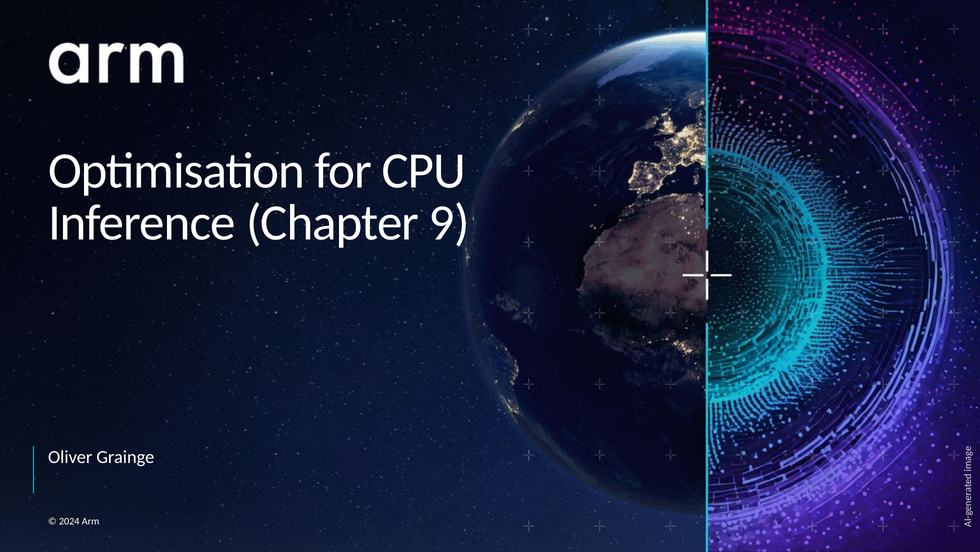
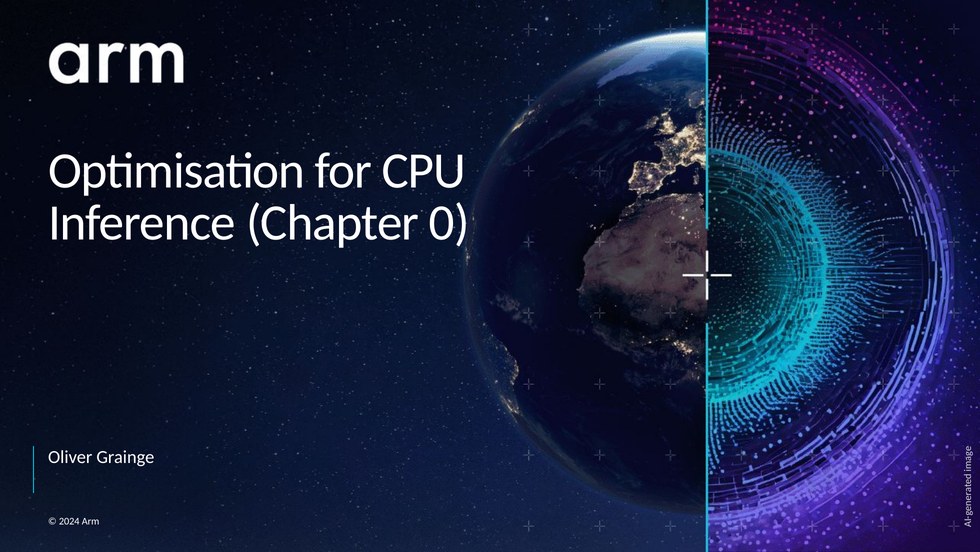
9: 9 -> 0
